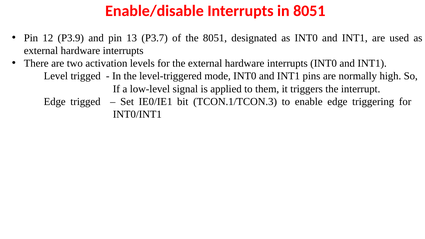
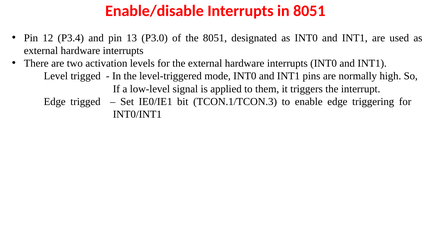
P3.9: P3.9 -> P3.4
P3.7: P3.7 -> P3.0
